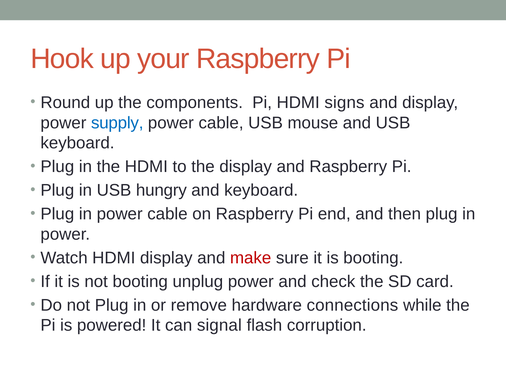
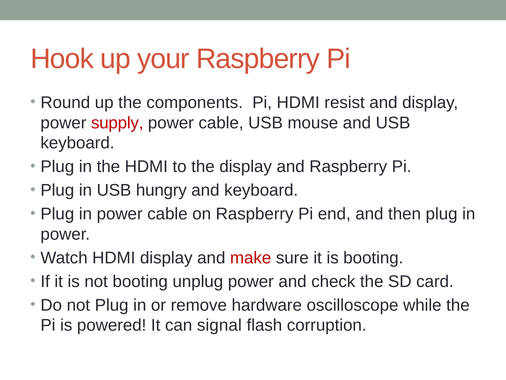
signs: signs -> resist
supply colour: blue -> red
connections: connections -> oscilloscope
